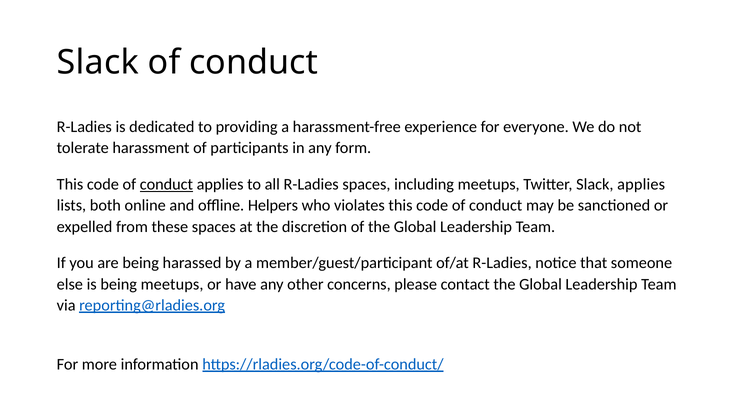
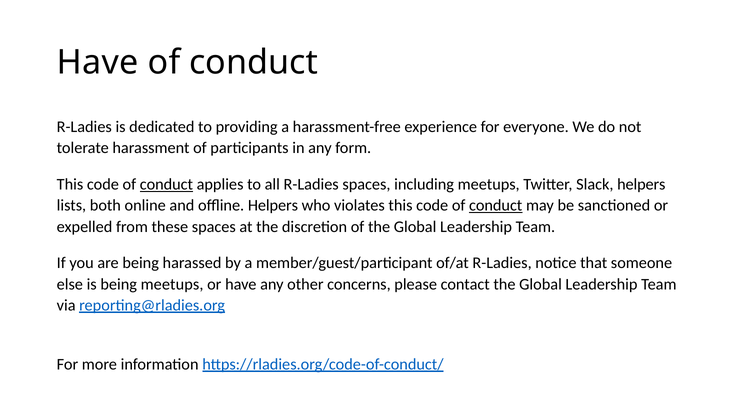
Slack at (98, 62): Slack -> Have
Slack applies: applies -> helpers
conduct at (496, 205) underline: none -> present
